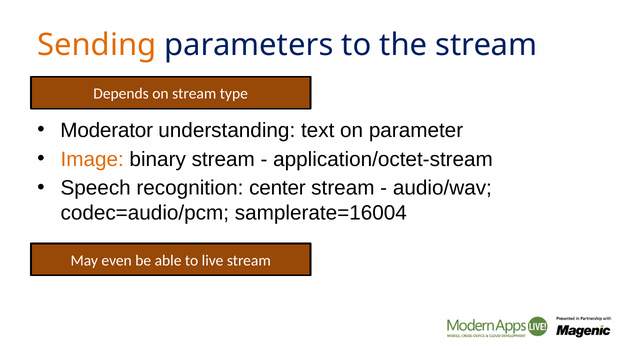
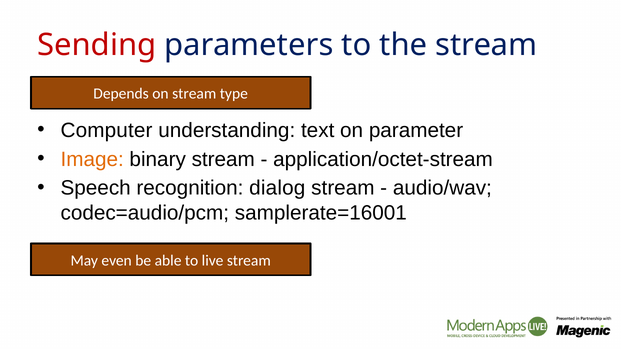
Sending colour: orange -> red
Moderator: Moderator -> Computer
center: center -> dialog
samplerate=16004: samplerate=16004 -> samplerate=16001
